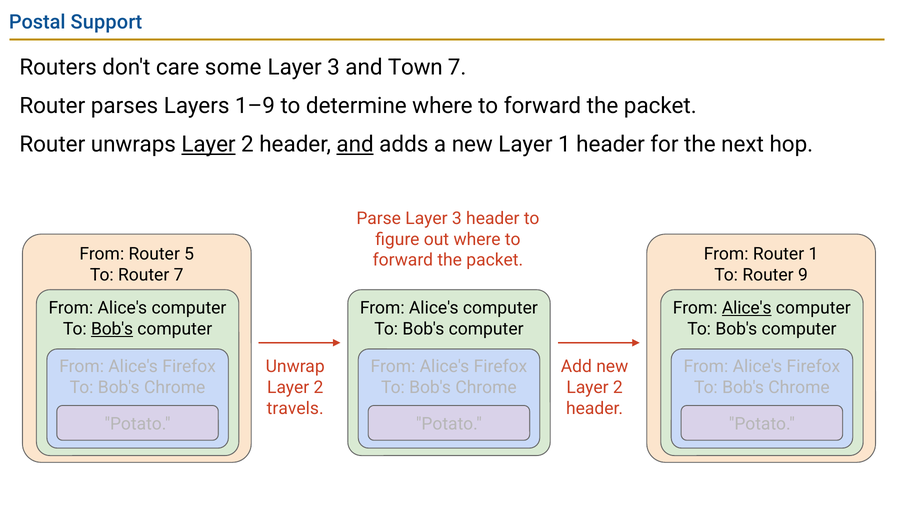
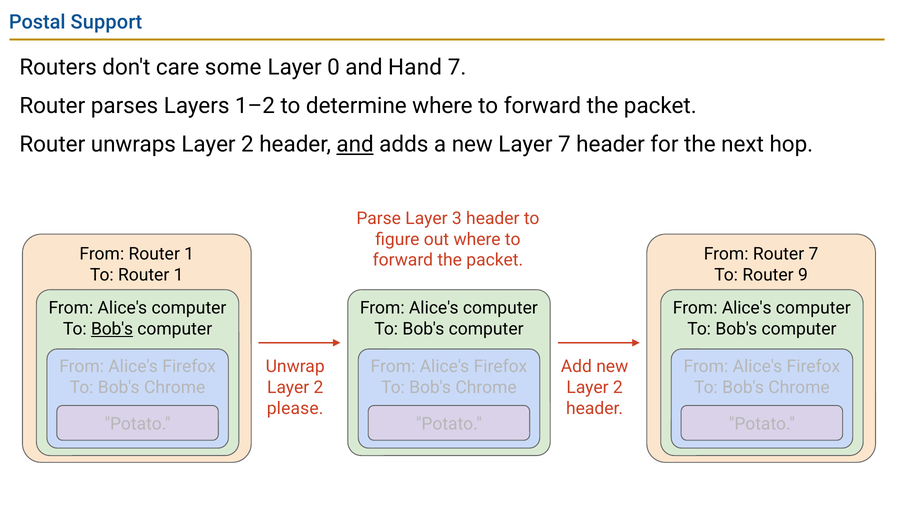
3 at (334, 68): 3 -> 0
Town: Town -> Hand
1–9: 1–9 -> 1–2
Layer at (209, 144) underline: present -> none
Layer 1: 1 -> 7
From Router 5: 5 -> 1
Router 1: 1 -> 7
To Router 7: 7 -> 1
Alice's at (747, 308) underline: present -> none
travels: travels -> please
